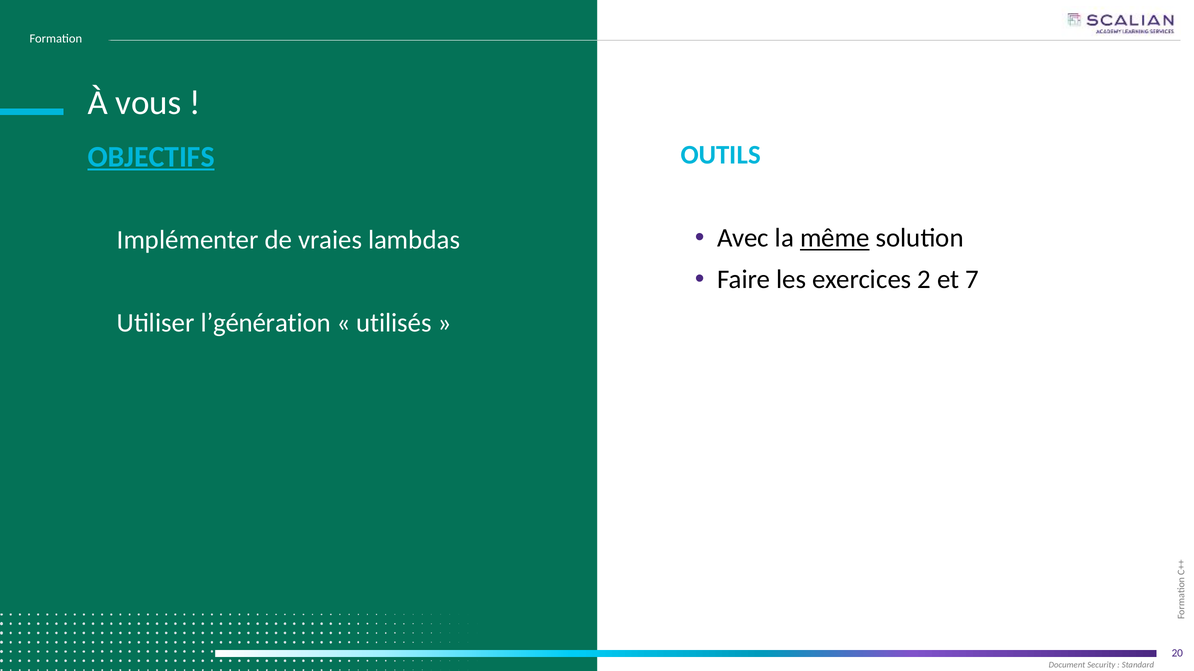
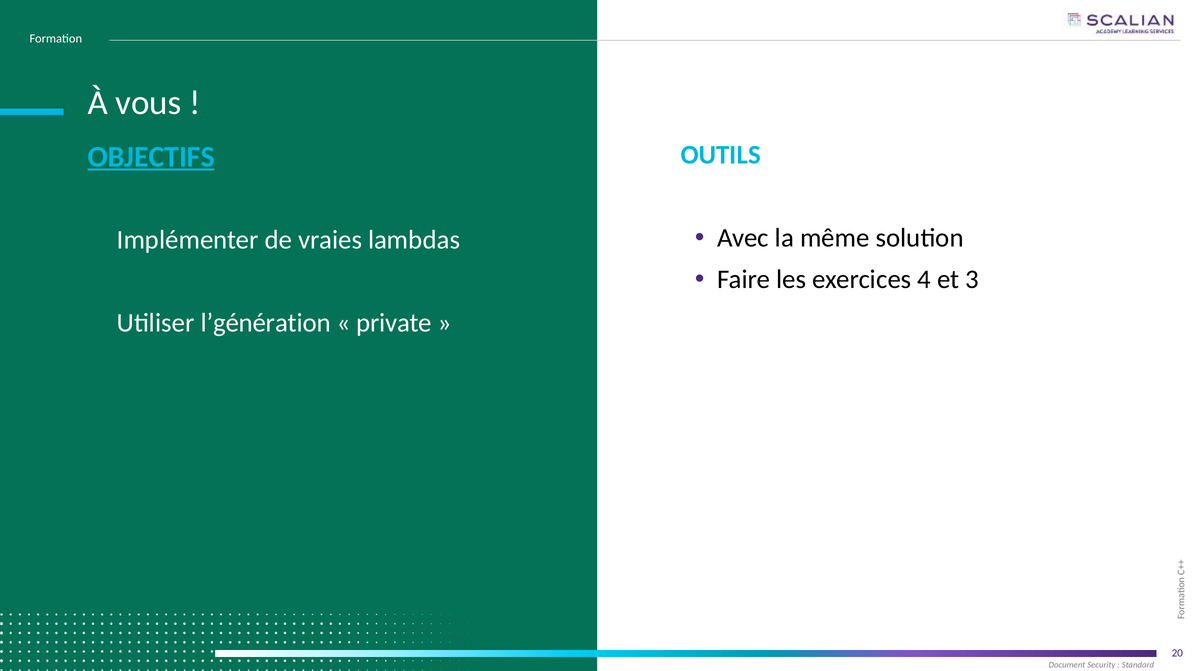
même underline: present -> none
2: 2 -> 4
7: 7 -> 3
utilisés: utilisés -> private
